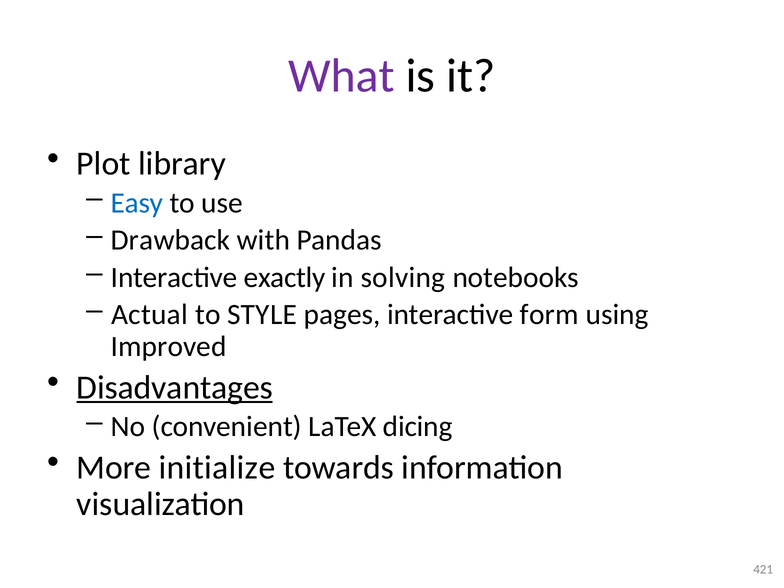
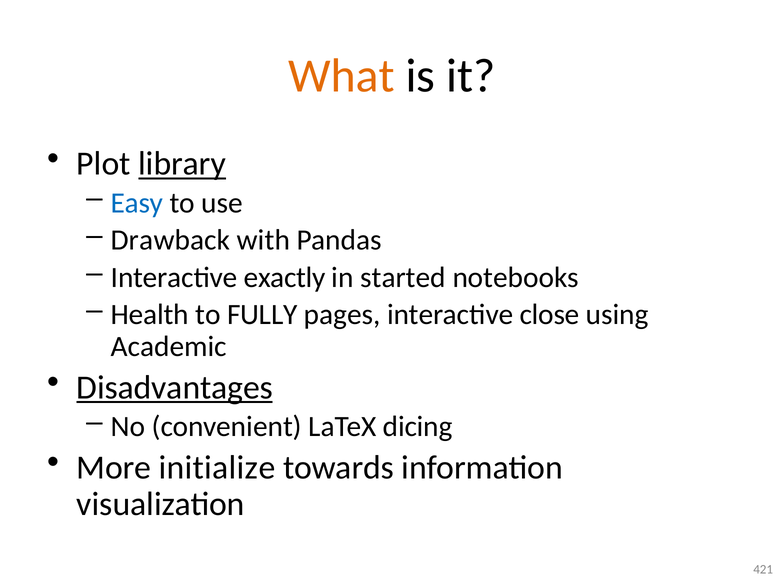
What colour: purple -> orange
library underline: none -> present
solving: solving -> started
Actual: Actual -> Health
STYLE: STYLE -> FULLY
form: form -> close
Improved: Improved -> Academic
